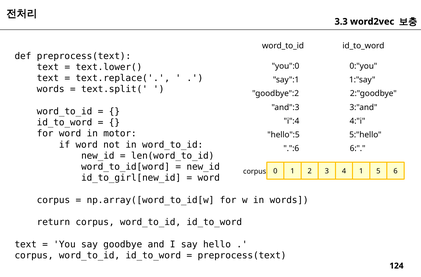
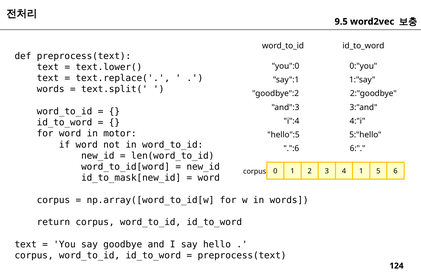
3.3: 3.3 -> 9.5
id_to_girl[new_id: id_to_girl[new_id -> id_to_mask[new_id
